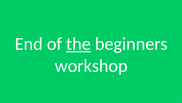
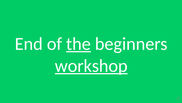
workshop underline: none -> present
